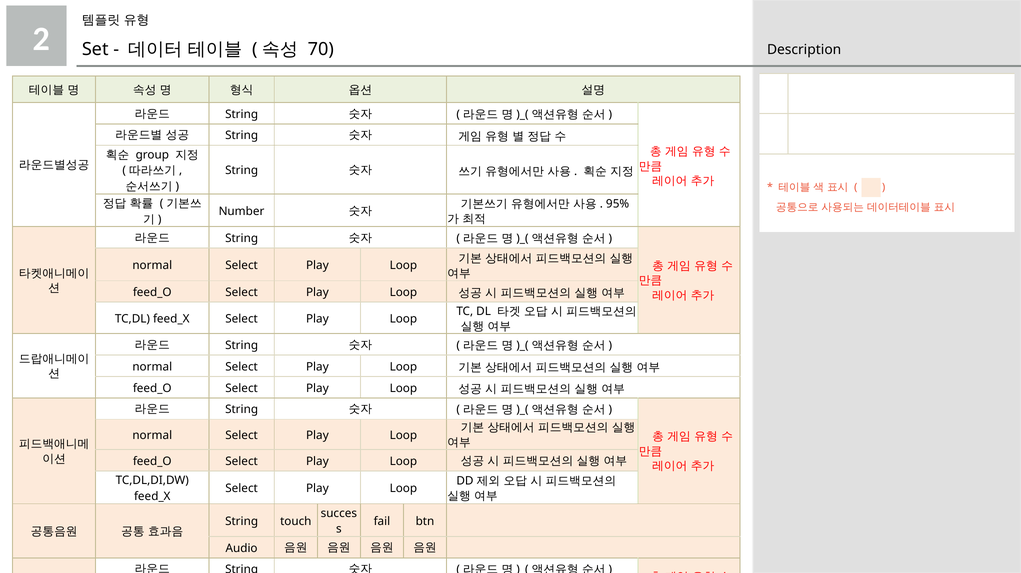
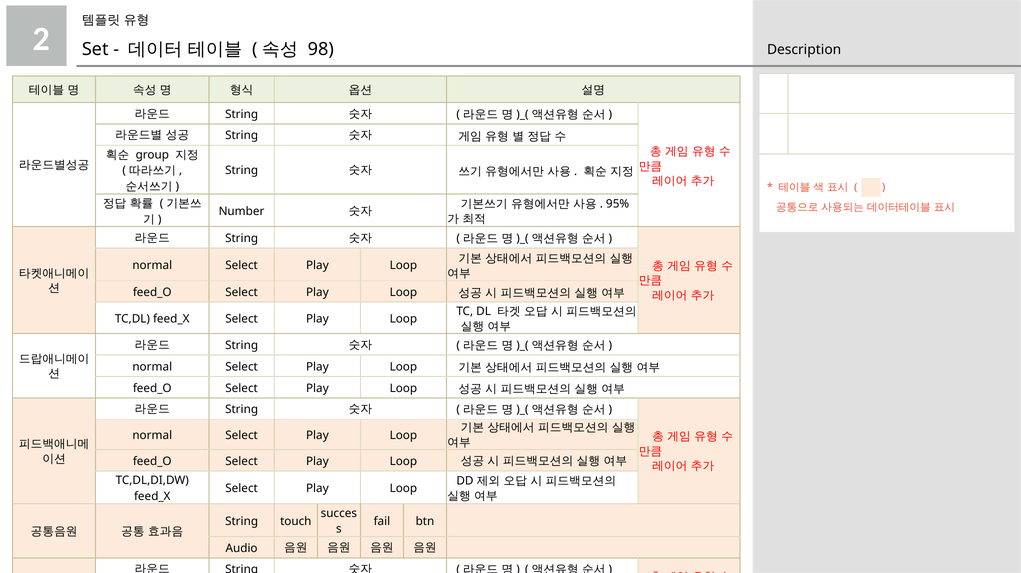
70: 70 -> 98
